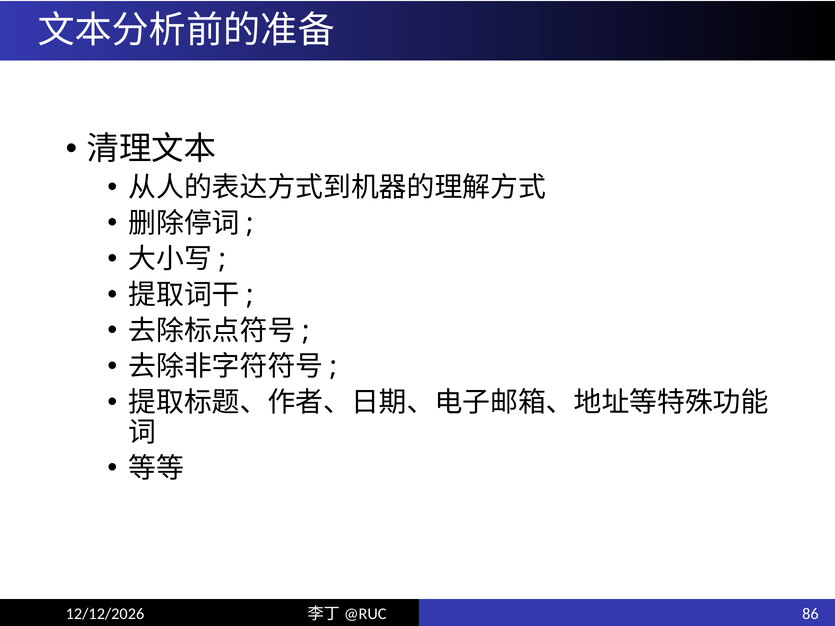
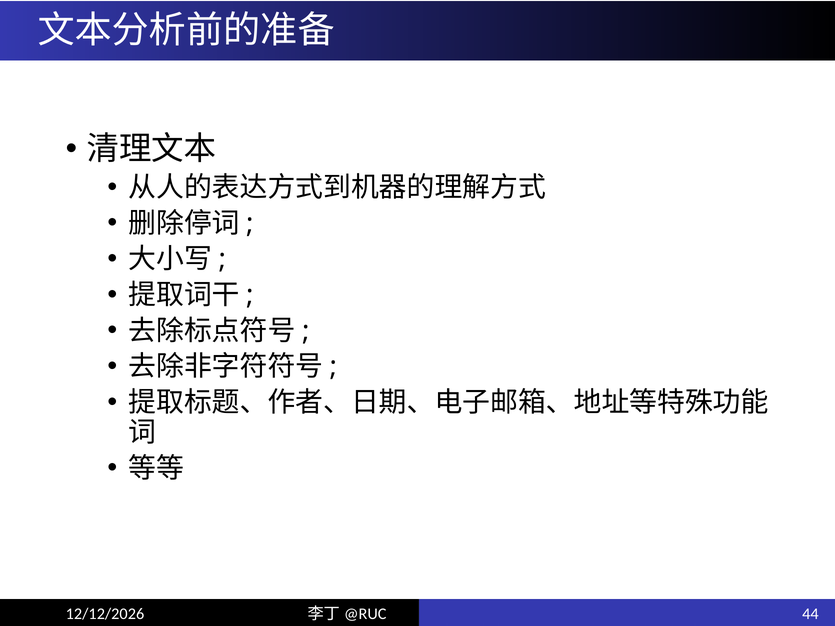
86: 86 -> 44
